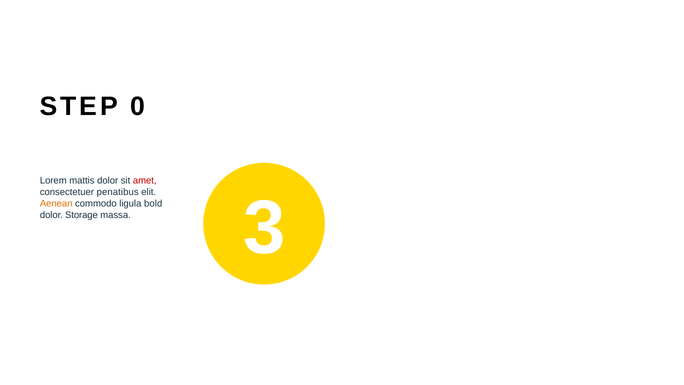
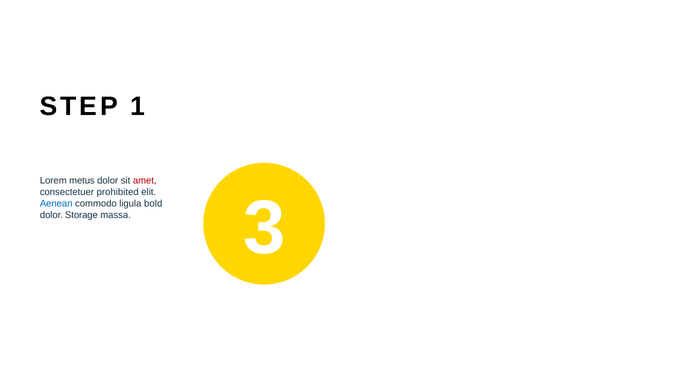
0: 0 -> 1
mattis: mattis -> metus
penatibus: penatibus -> prohibited
Aenean colour: orange -> blue
